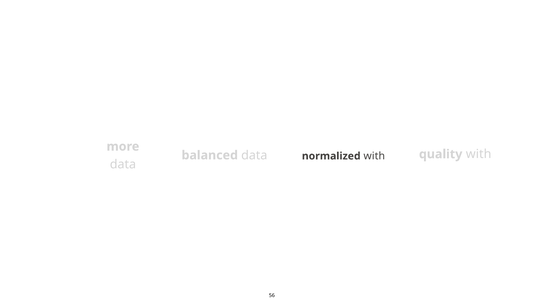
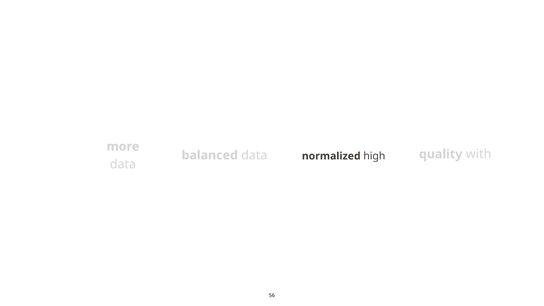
normalized with: with -> high
